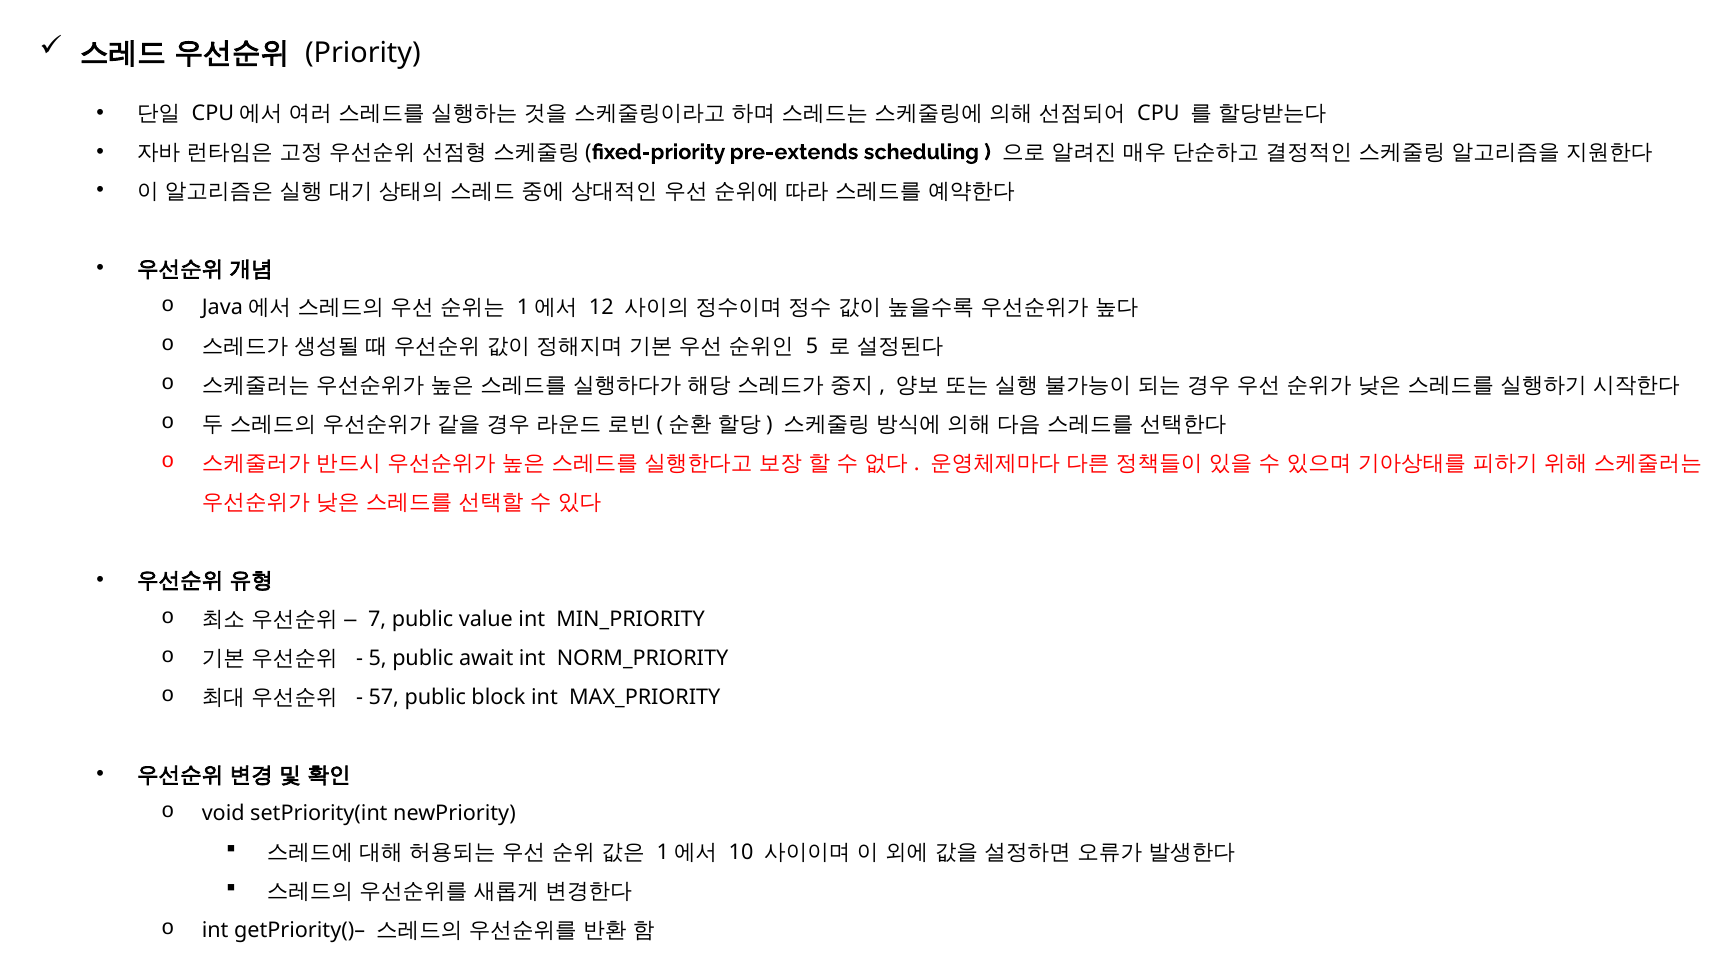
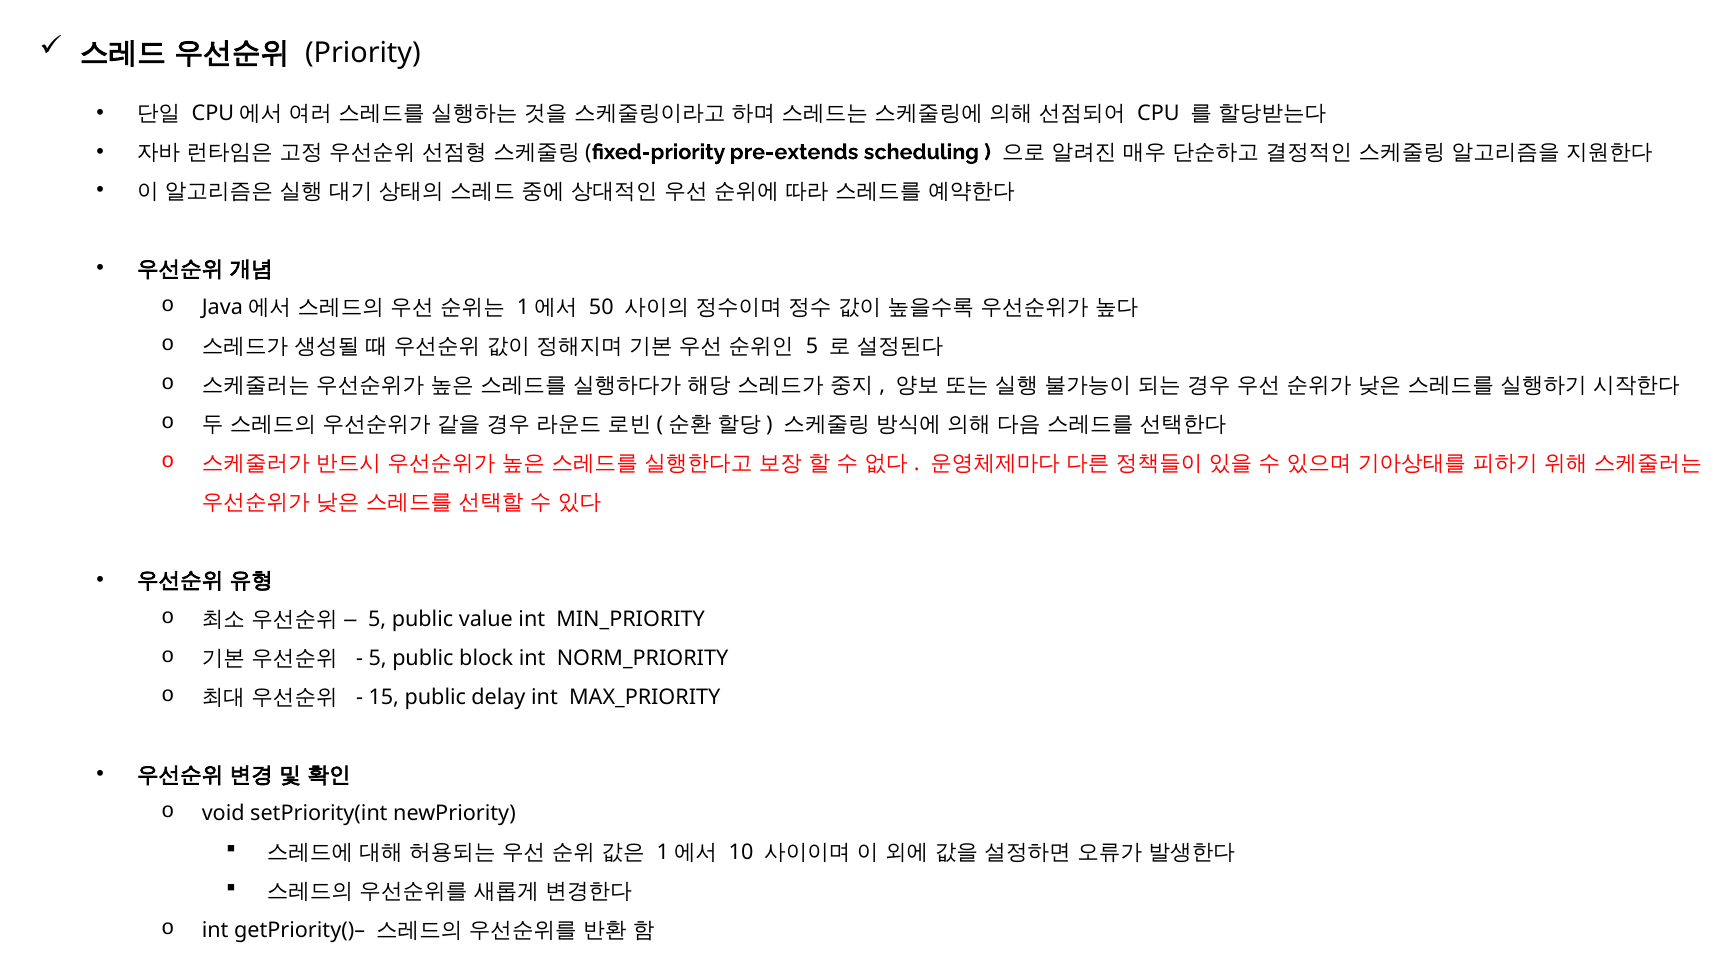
12: 12 -> 50
7 at (377, 619): 7 -> 5
await: await -> block
57: 57 -> 15
block: block -> delay
